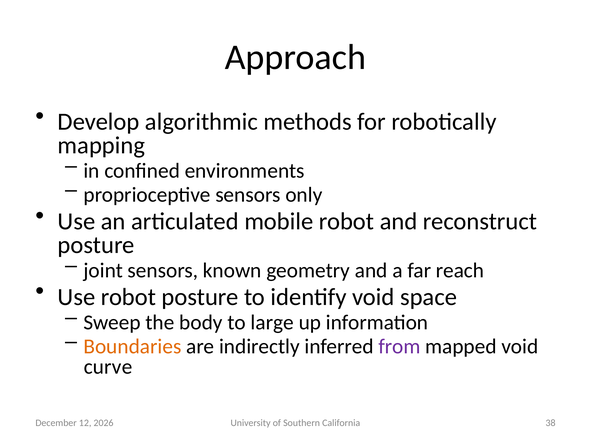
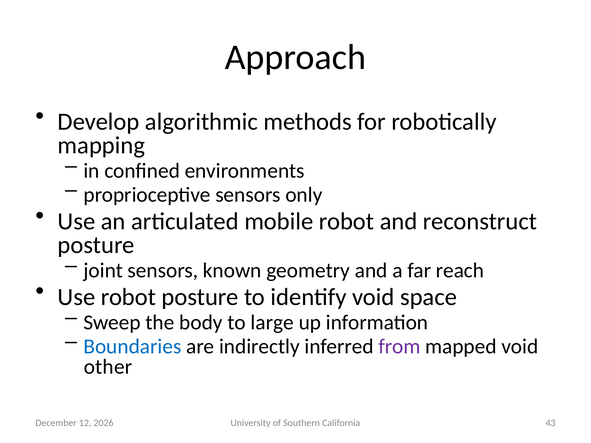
Boundaries colour: orange -> blue
curve: curve -> other
38: 38 -> 43
